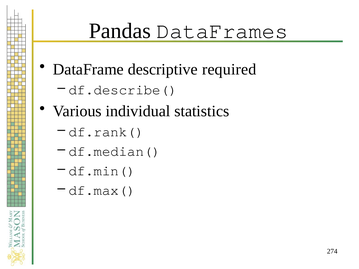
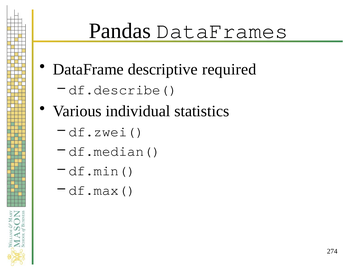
df.rank(: df.rank( -> df.zwei(
